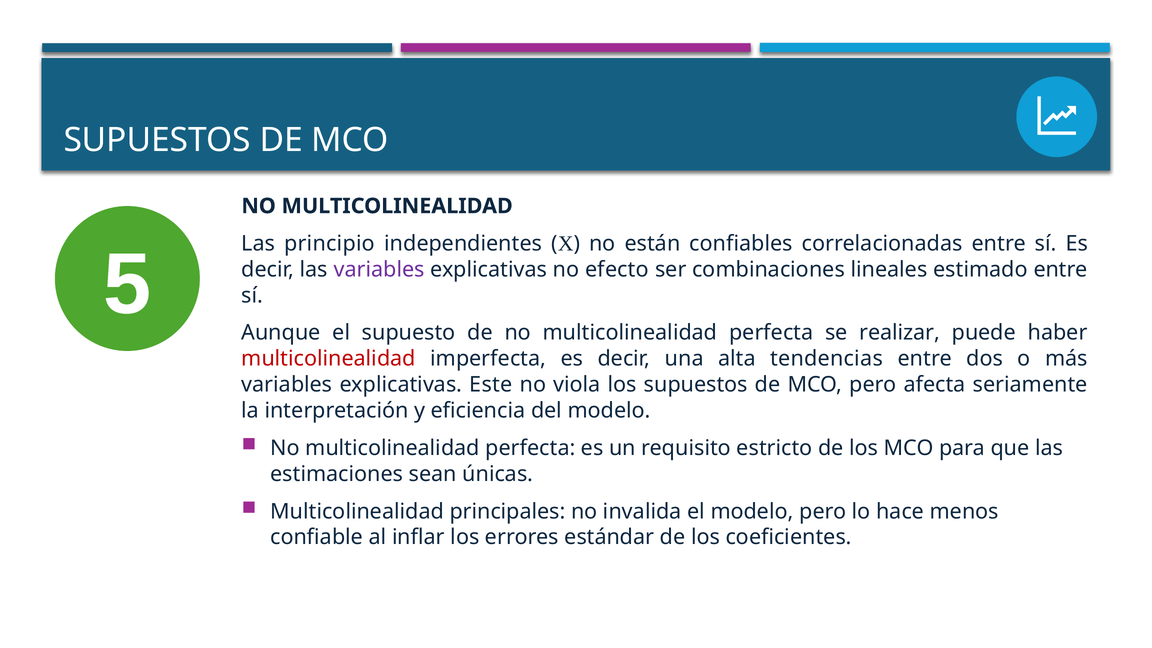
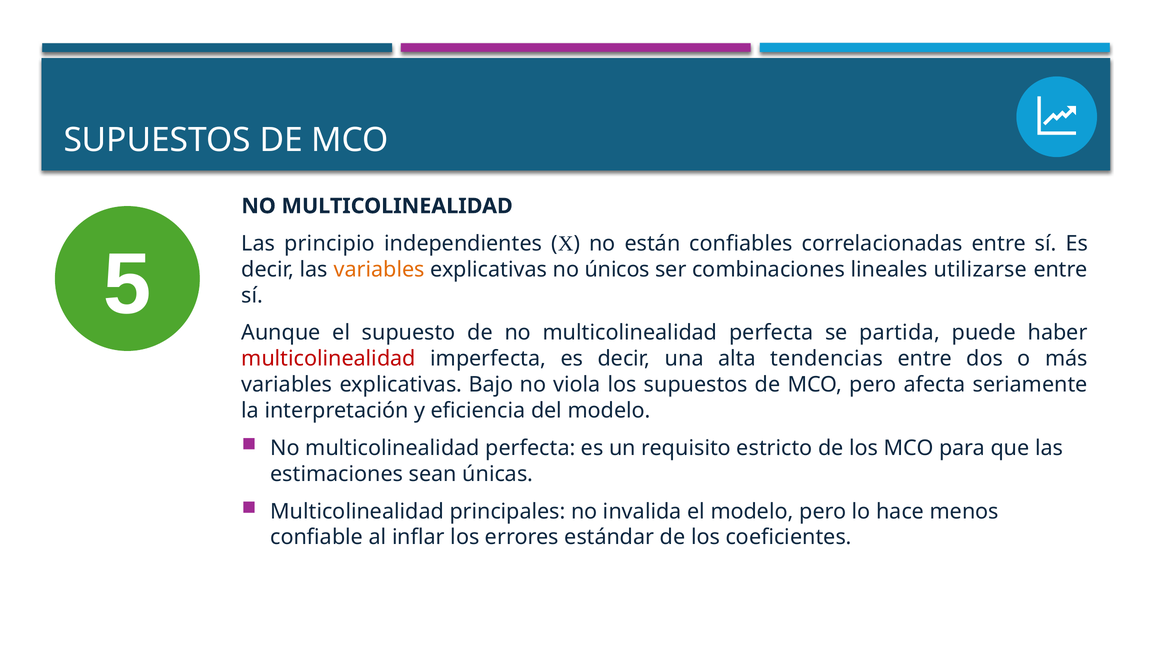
variables at (379, 269) colour: purple -> orange
efecto: efecto -> únicos
estimado: estimado -> utilizarse
realizar: realizar -> partida
Este: Este -> Bajo
